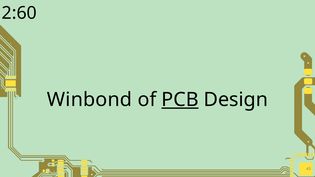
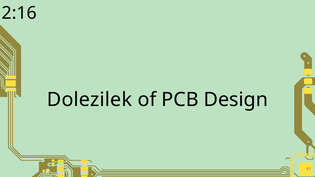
2:60: 2:60 -> 2:16
Winbond: Winbond -> Dolezilek
PCB underline: present -> none
